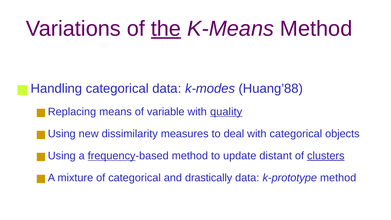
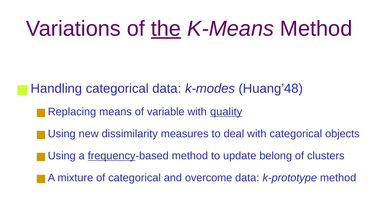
Huang’88: Huang’88 -> Huang’48
distant: distant -> belong
clusters underline: present -> none
drastically: drastically -> overcome
